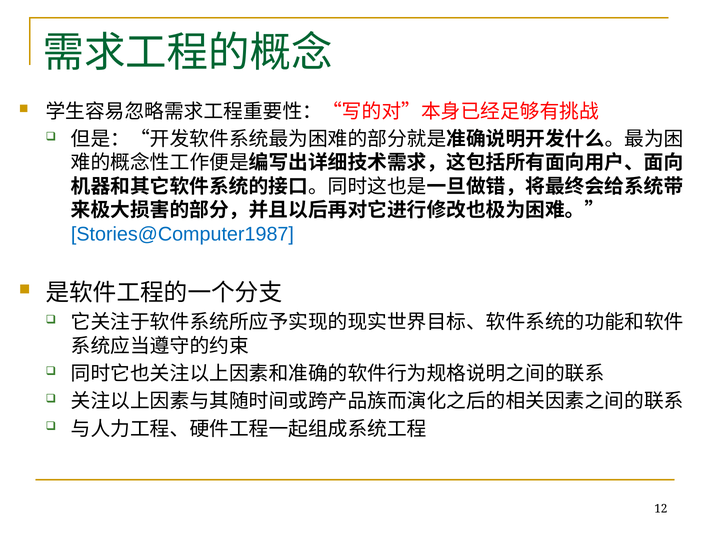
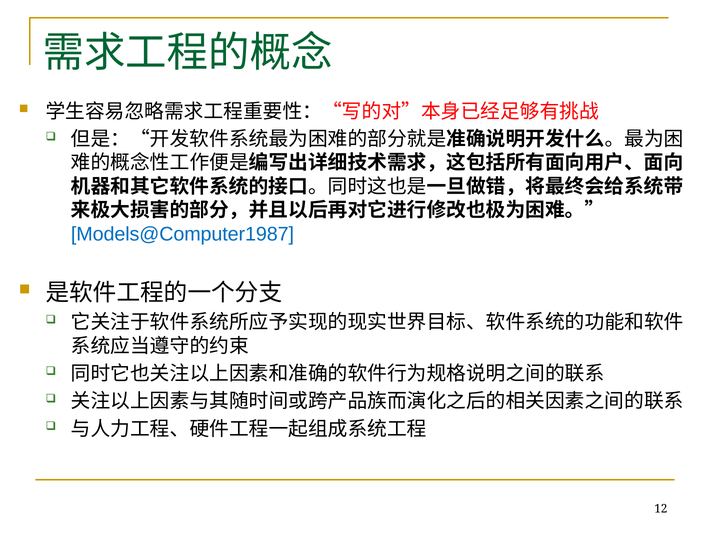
Stories@Computer1987: Stories@Computer1987 -> Models@Computer1987
